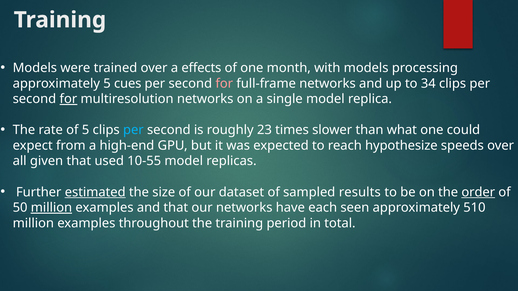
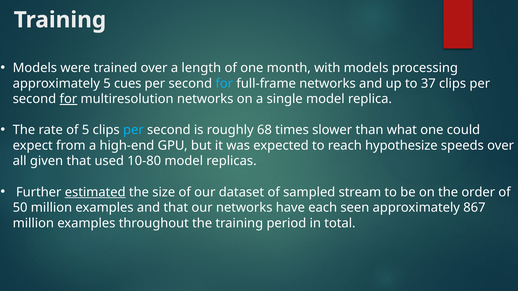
effects: effects -> length
for at (224, 84) colour: pink -> light blue
34: 34 -> 37
23: 23 -> 68
10-55: 10-55 -> 10-80
results: results -> stream
order underline: present -> none
million at (51, 208) underline: present -> none
510: 510 -> 867
